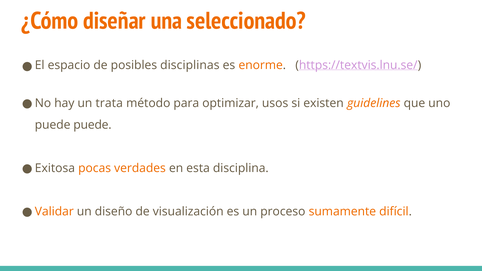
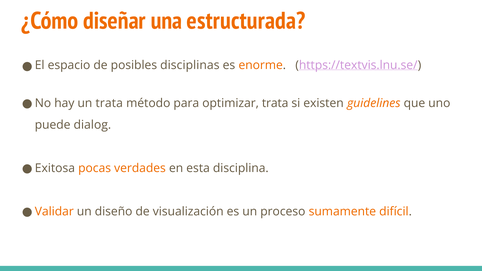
seleccionado: seleccionado -> estructurada
optimizar usos: usos -> trata
puede puede: puede -> dialog
